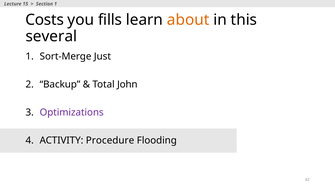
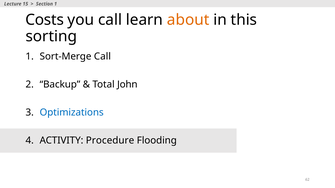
you fills: fills -> call
several: several -> sorting
Sort-Merge Just: Just -> Call
Optimizations colour: purple -> blue
